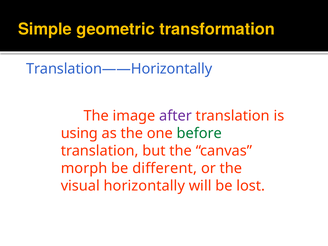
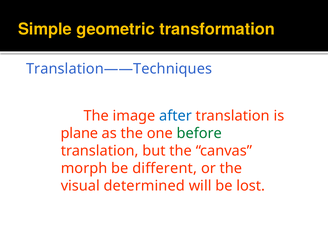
Translation——Horizontally: Translation——Horizontally -> Translation——Techniques
after colour: purple -> blue
using: using -> plane
horizontally: horizontally -> determined
